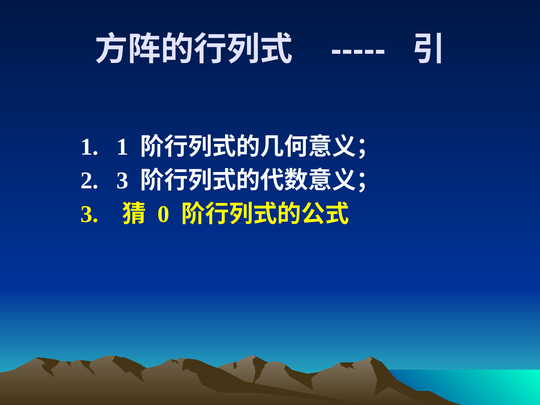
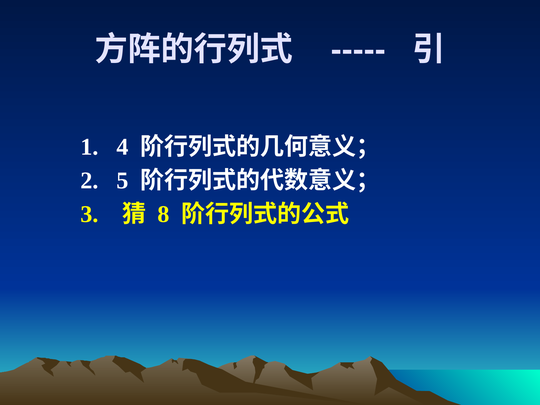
1 1: 1 -> 4
2 3: 3 -> 5
0: 0 -> 8
